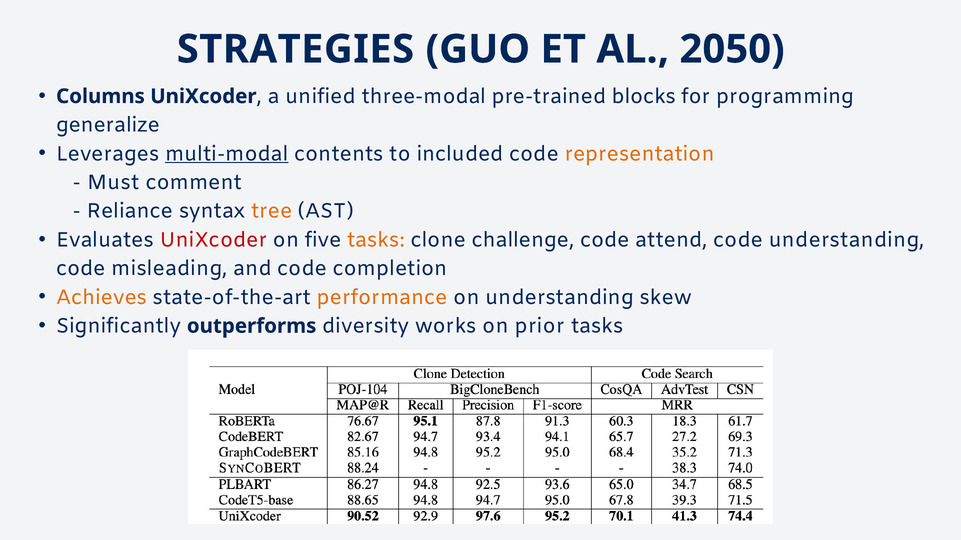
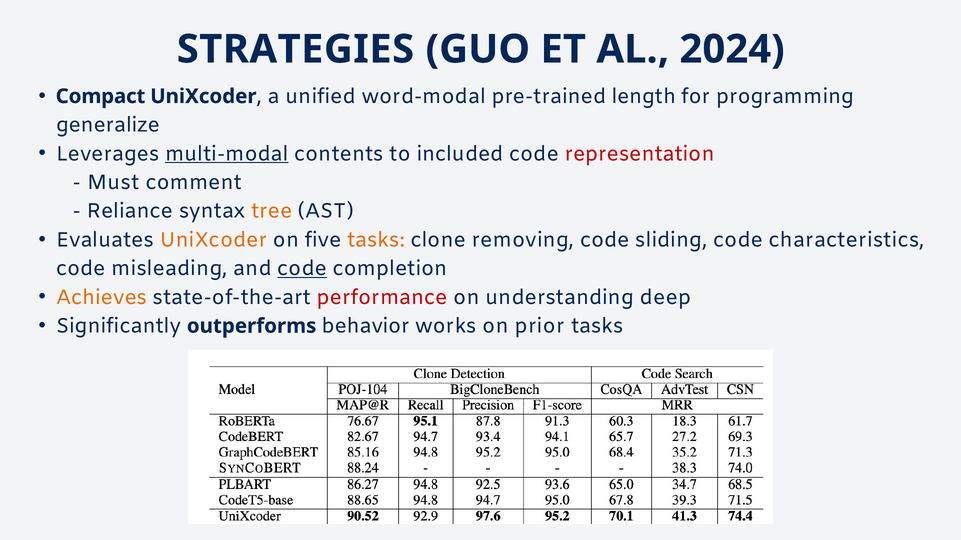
2050: 2050 -> 2024
Columns: Columns -> Compact
three-modal: three-modal -> word-modal
blocks: blocks -> length
representation colour: orange -> red
UniXcoder at (213, 240) colour: red -> orange
challenge: challenge -> removing
attend: attend -> sliding
code understanding: understanding -> characteristics
code at (302, 269) underline: none -> present
performance colour: orange -> red
skew: skew -> deep
diversity: diversity -> behavior
